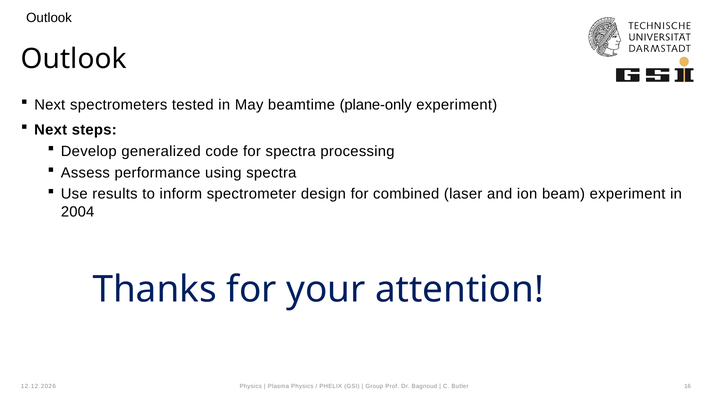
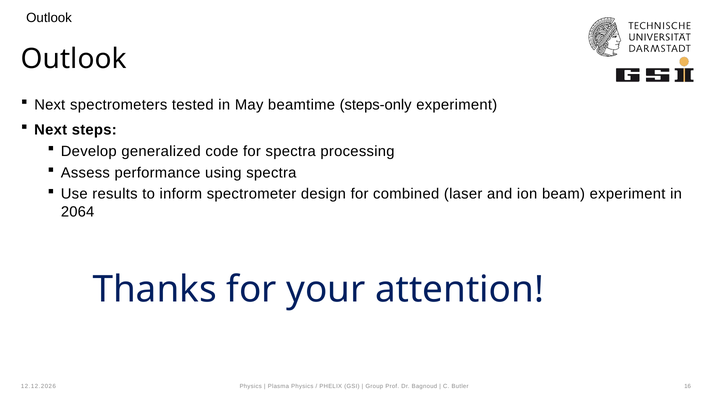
plane-only: plane-only -> steps-only
2004: 2004 -> 2064
